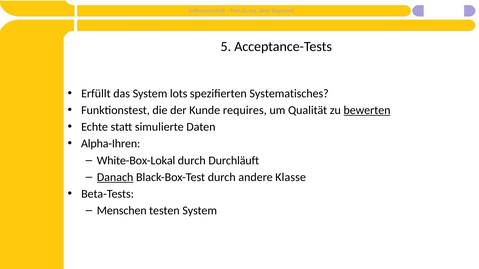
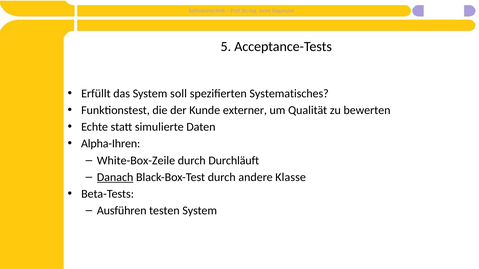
lots: lots -> soll
requires: requires -> externer
bewerten underline: present -> none
White-Box-Lokal: White-Box-Lokal -> White-Box-Zeile
Menschen: Menschen -> Ausführen
